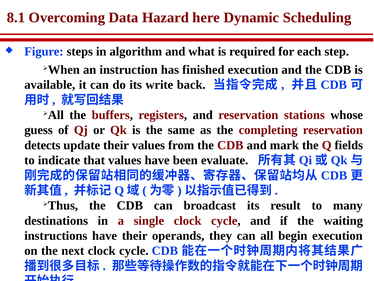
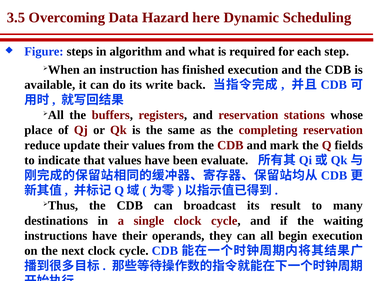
8.1: 8.1 -> 3.5
guess: guess -> place
detects: detects -> reduce
